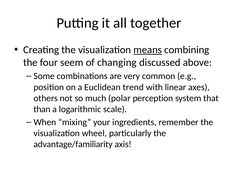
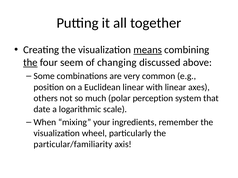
the at (30, 63) underline: none -> present
Euclidean trend: trend -> linear
than: than -> date
advantage/familiarity: advantage/familiarity -> particular/familiarity
